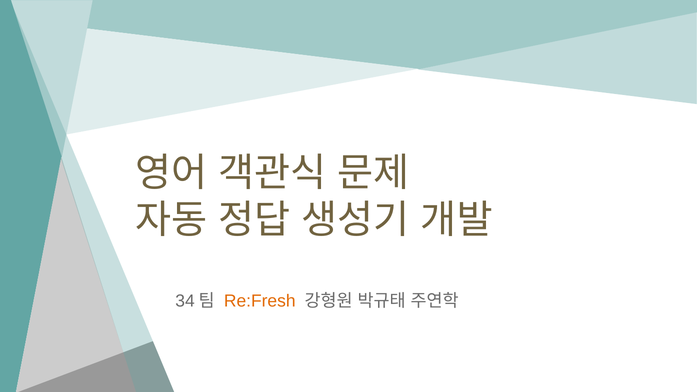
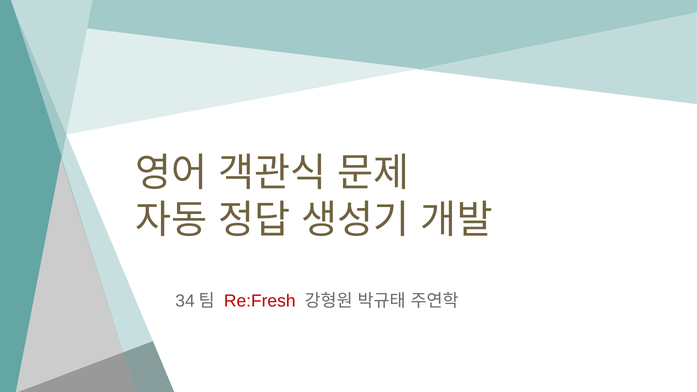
Re:Fresh colour: orange -> red
